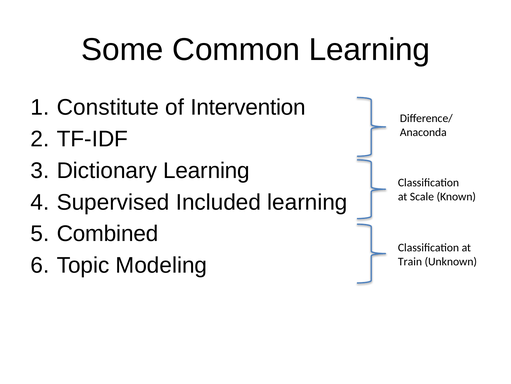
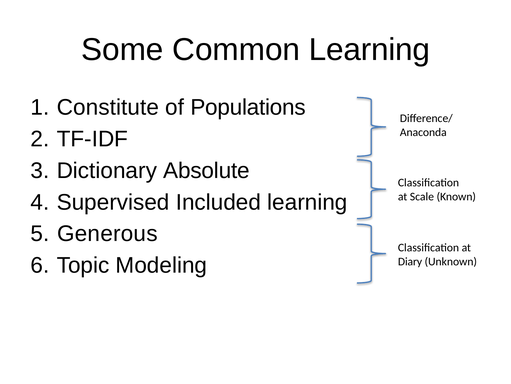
Intervention: Intervention -> Populations
Dictionary Learning: Learning -> Absolute
Combined: Combined -> Generous
Train: Train -> Diary
